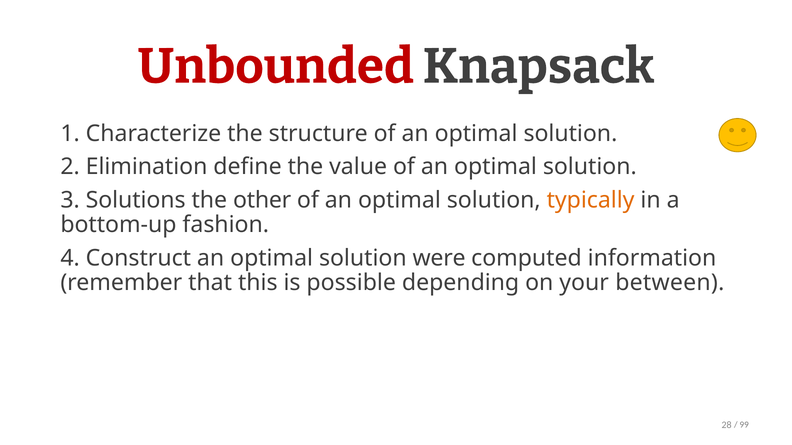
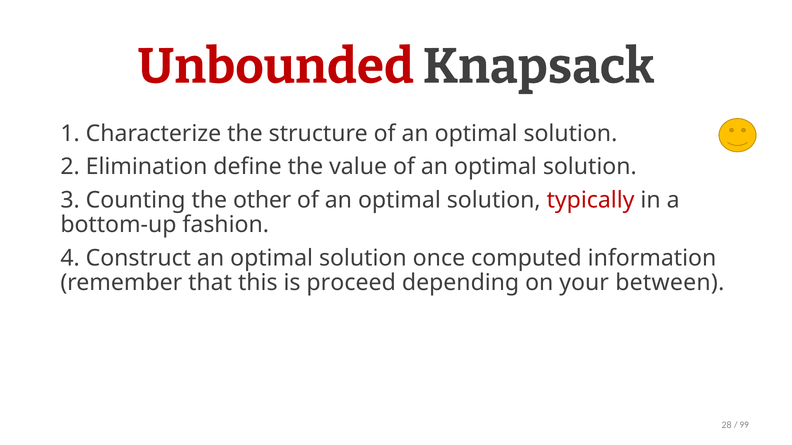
Solutions: Solutions -> Counting
typically colour: orange -> red
were: were -> once
possible: possible -> proceed
